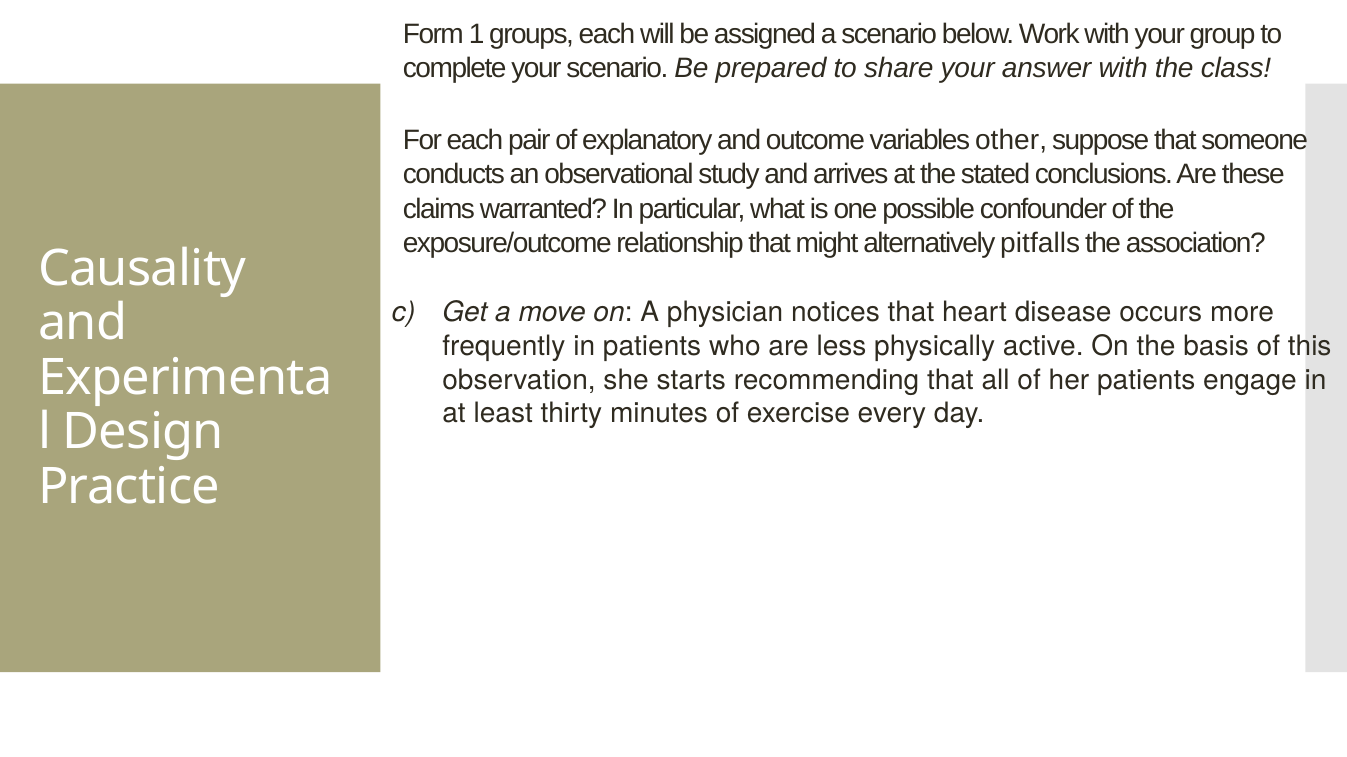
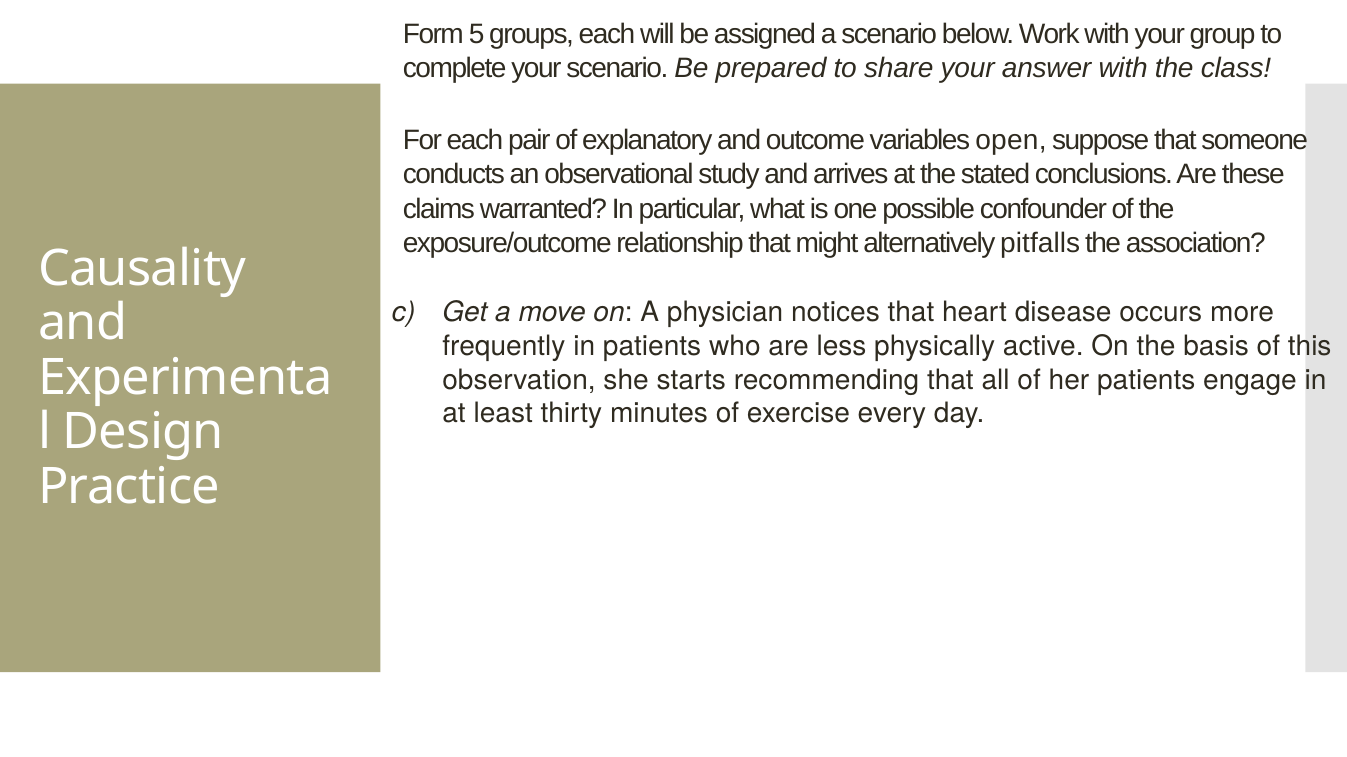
1: 1 -> 5
other: other -> open
